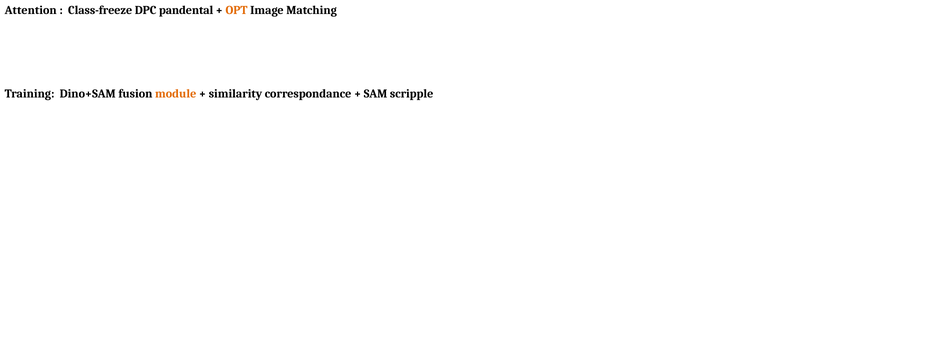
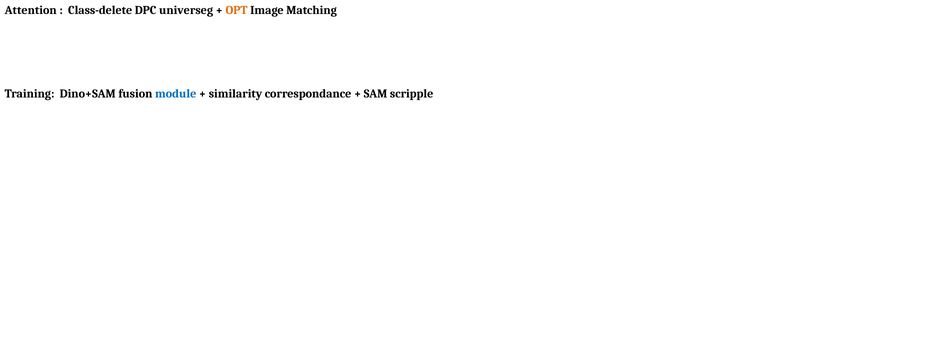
Class-freeze: Class-freeze -> Class-delete
pandental: pandental -> universeg
module colour: orange -> blue
